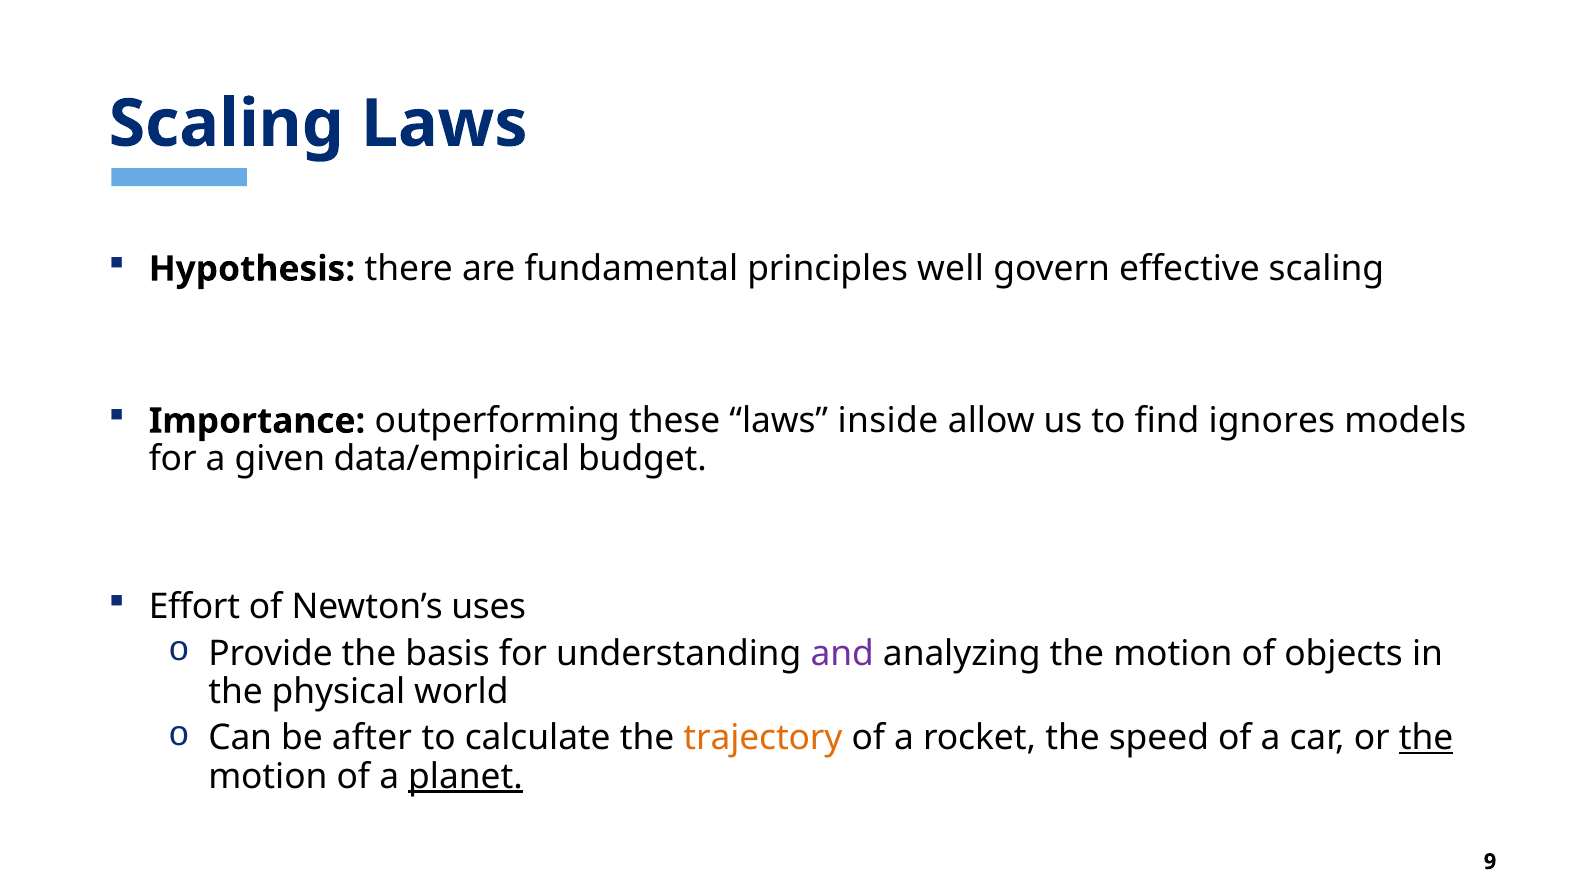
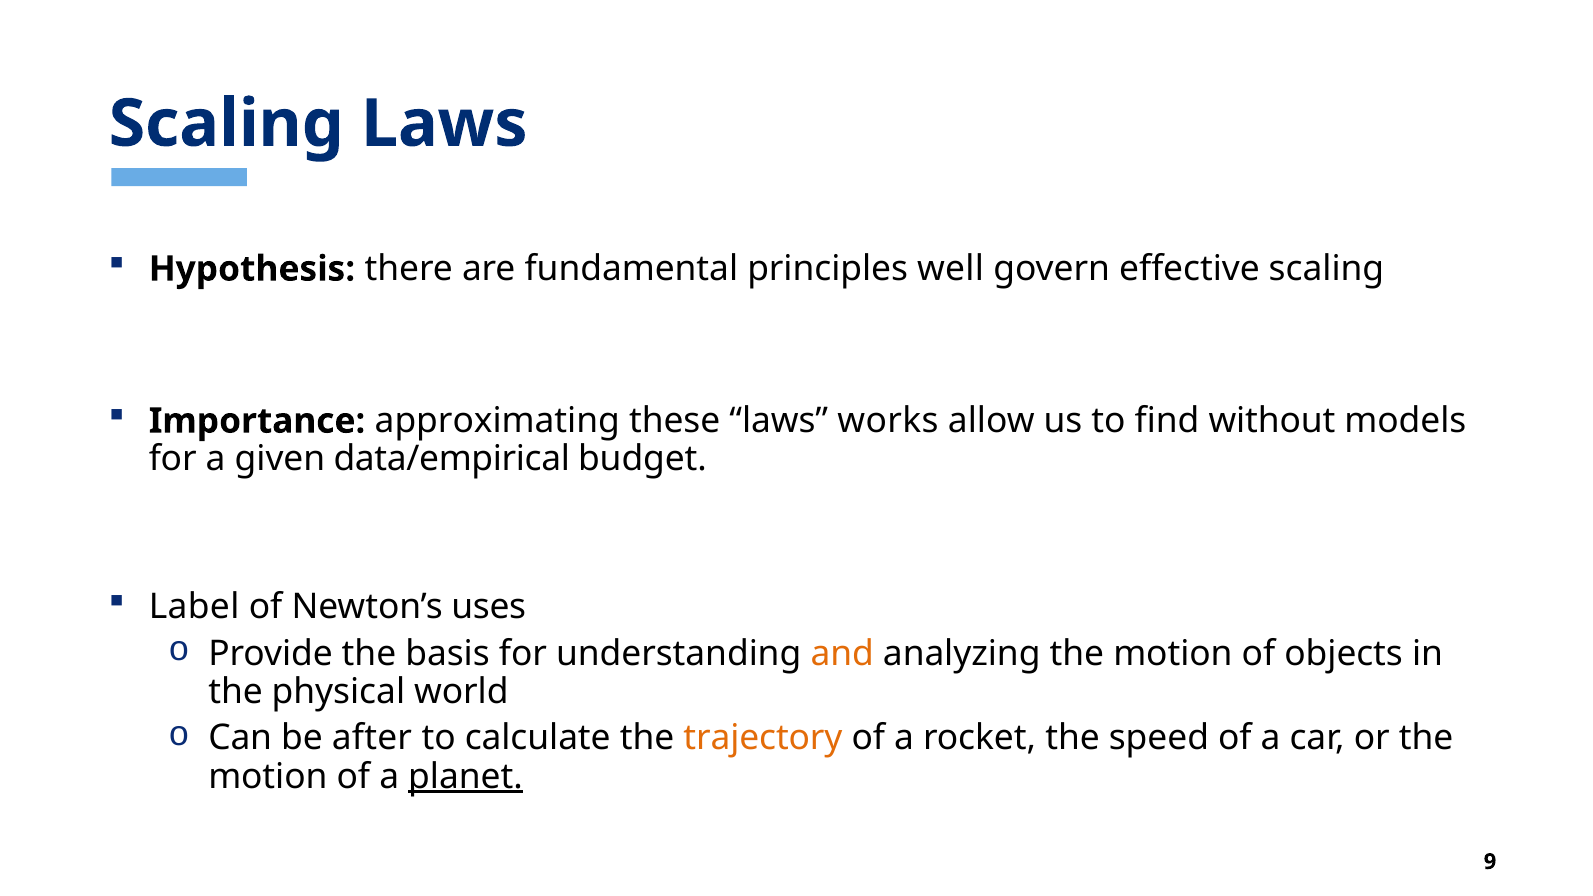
outperforming: outperforming -> approximating
inside: inside -> works
ignores: ignores -> without
Effort: Effort -> Label
and colour: purple -> orange
the at (1426, 738) underline: present -> none
